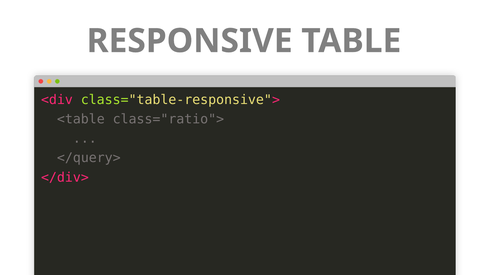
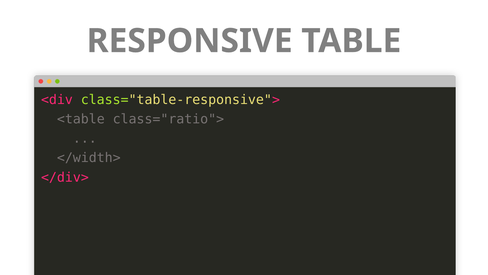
</query>: </query> -> </width>
